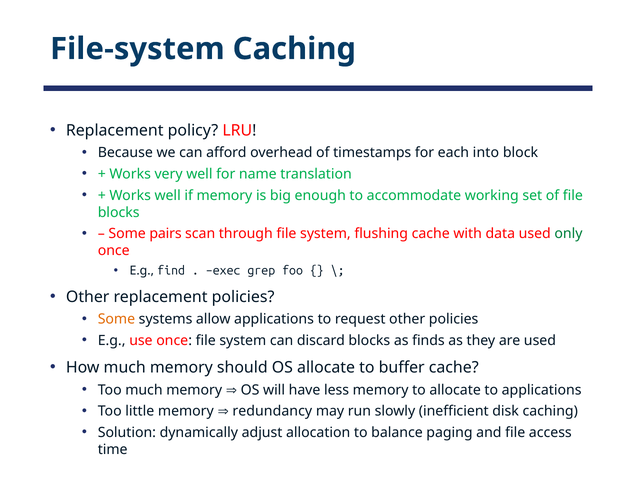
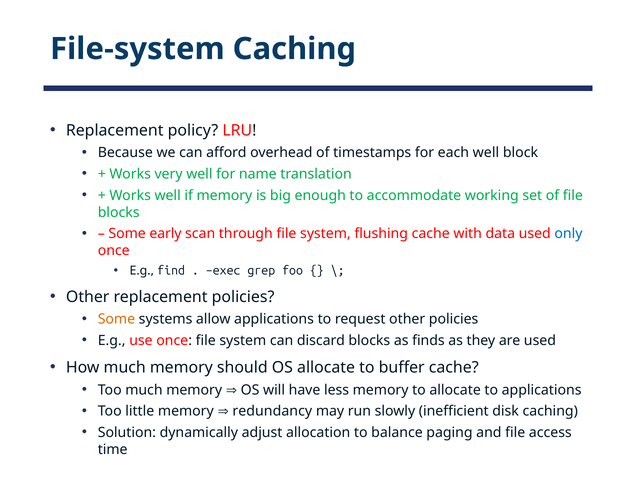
each into: into -> well
pairs: pairs -> early
only colour: green -> blue
